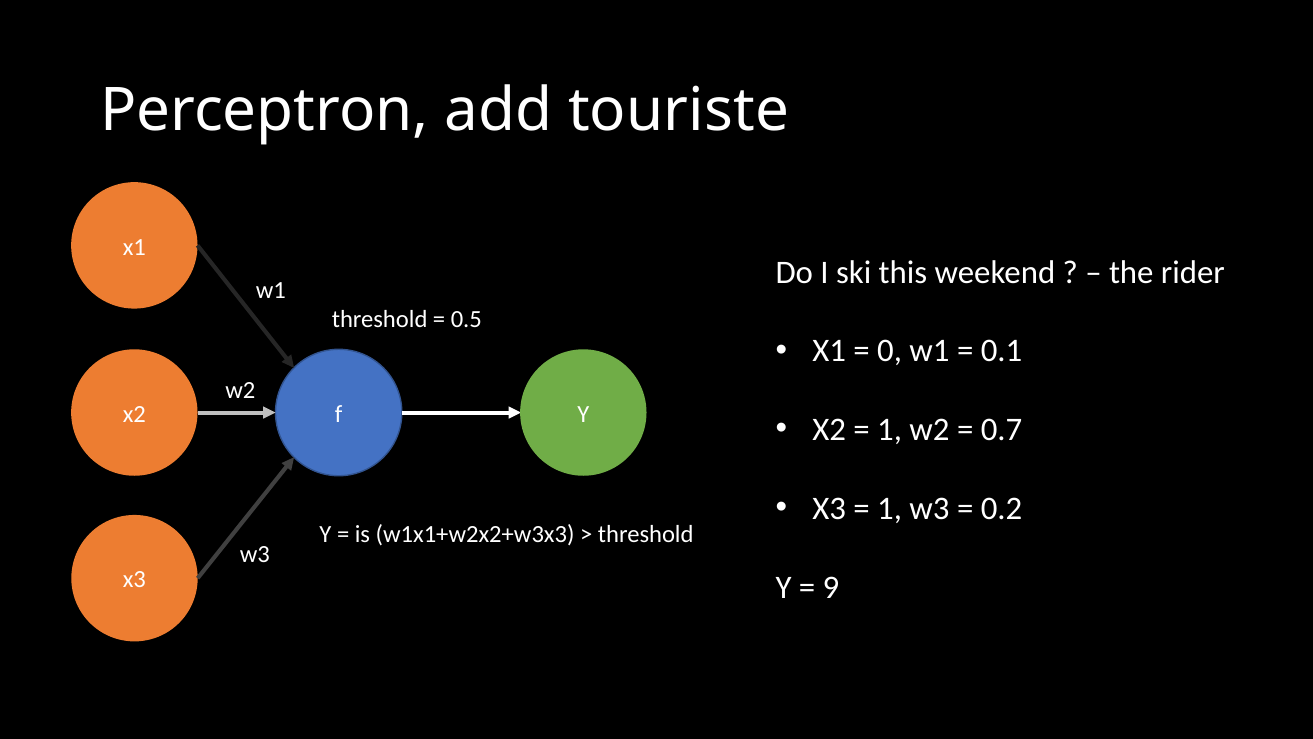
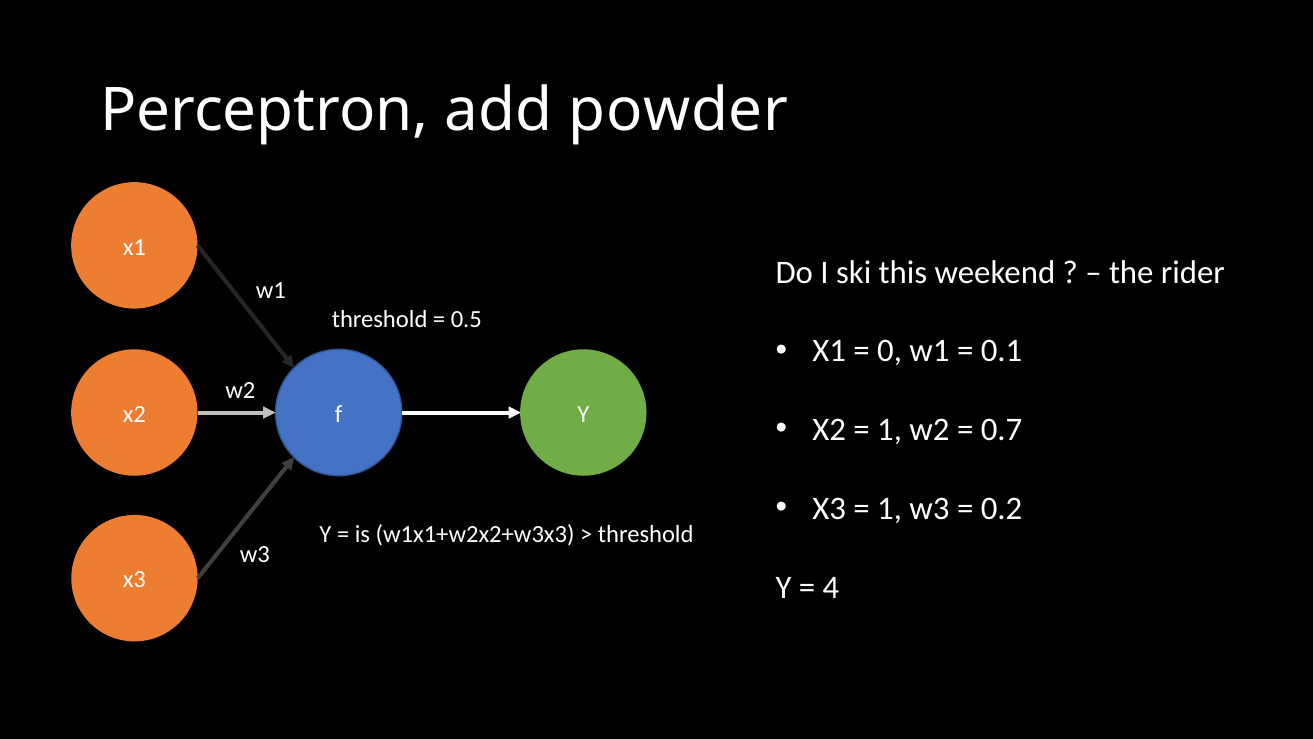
touriste: touriste -> powder
9: 9 -> 4
